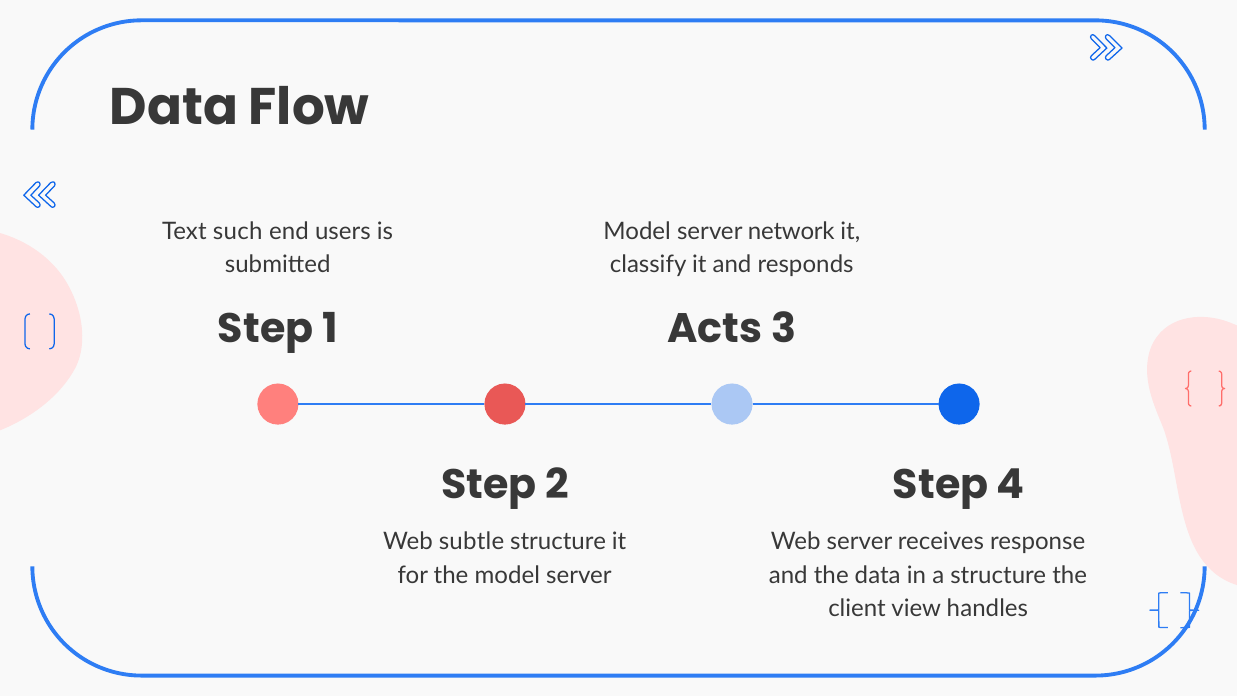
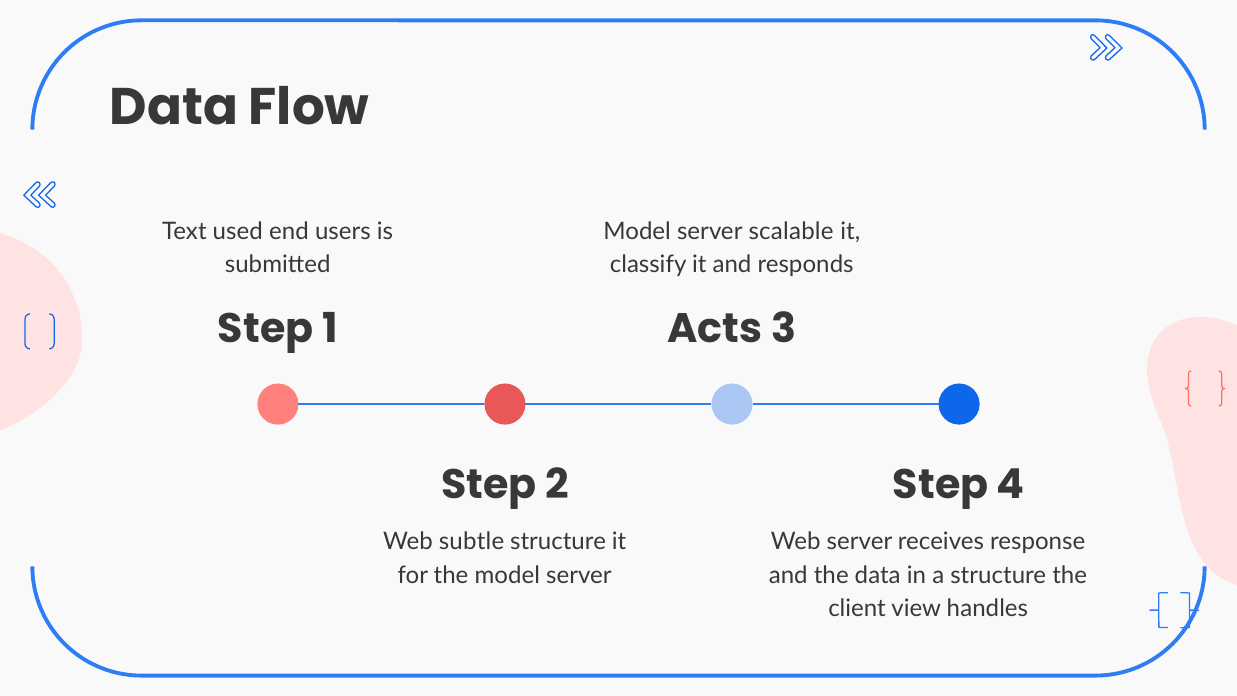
such: such -> used
network: network -> scalable
